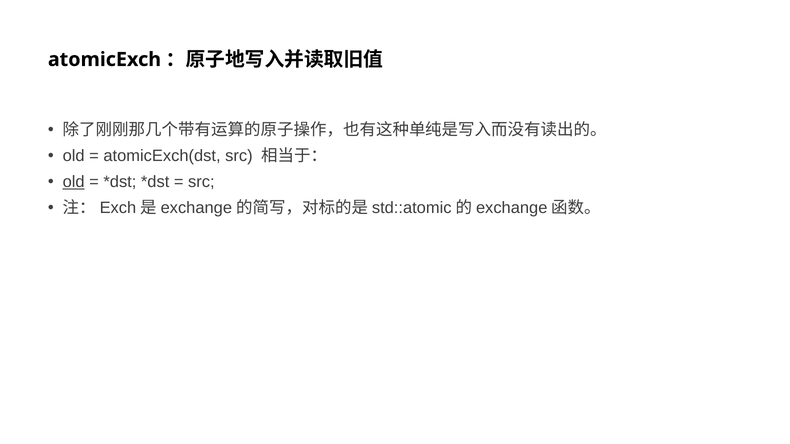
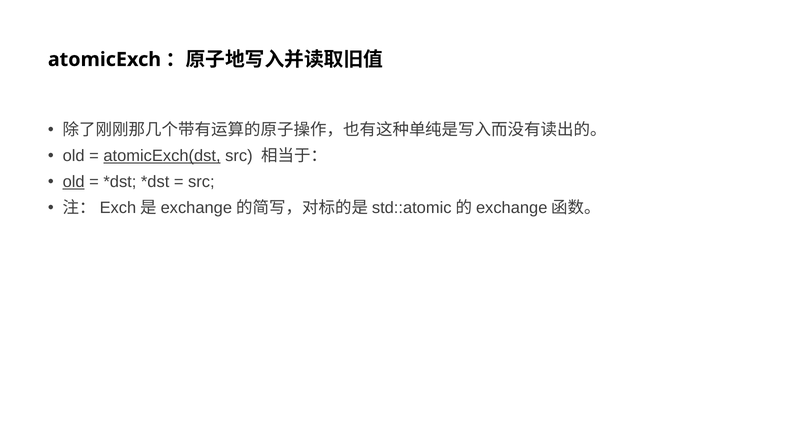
atomicExch(dst underline: none -> present
